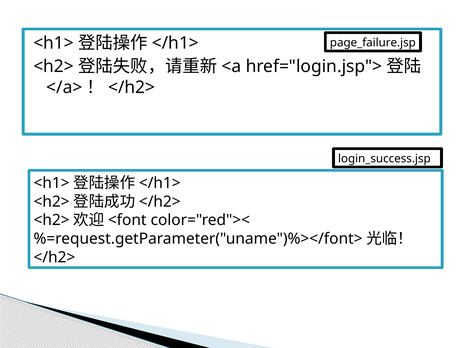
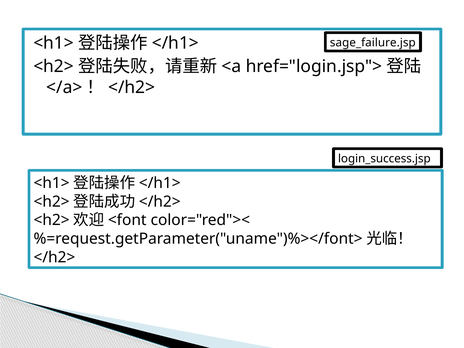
page_failure.jsp: page_failure.jsp -> sage_failure.jsp
